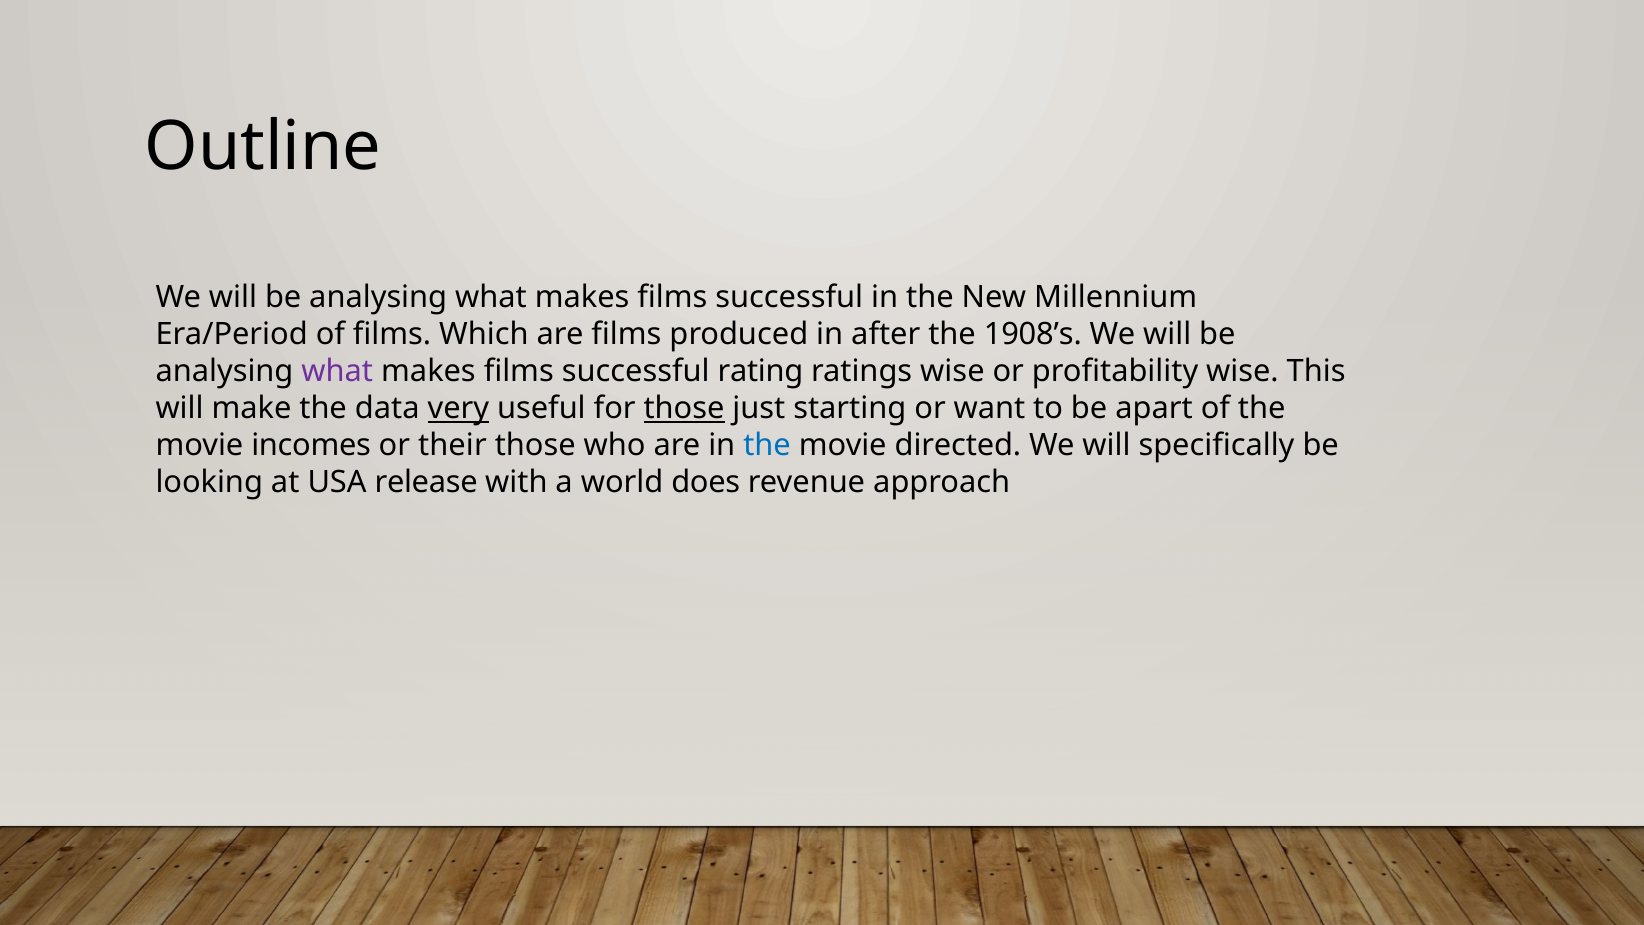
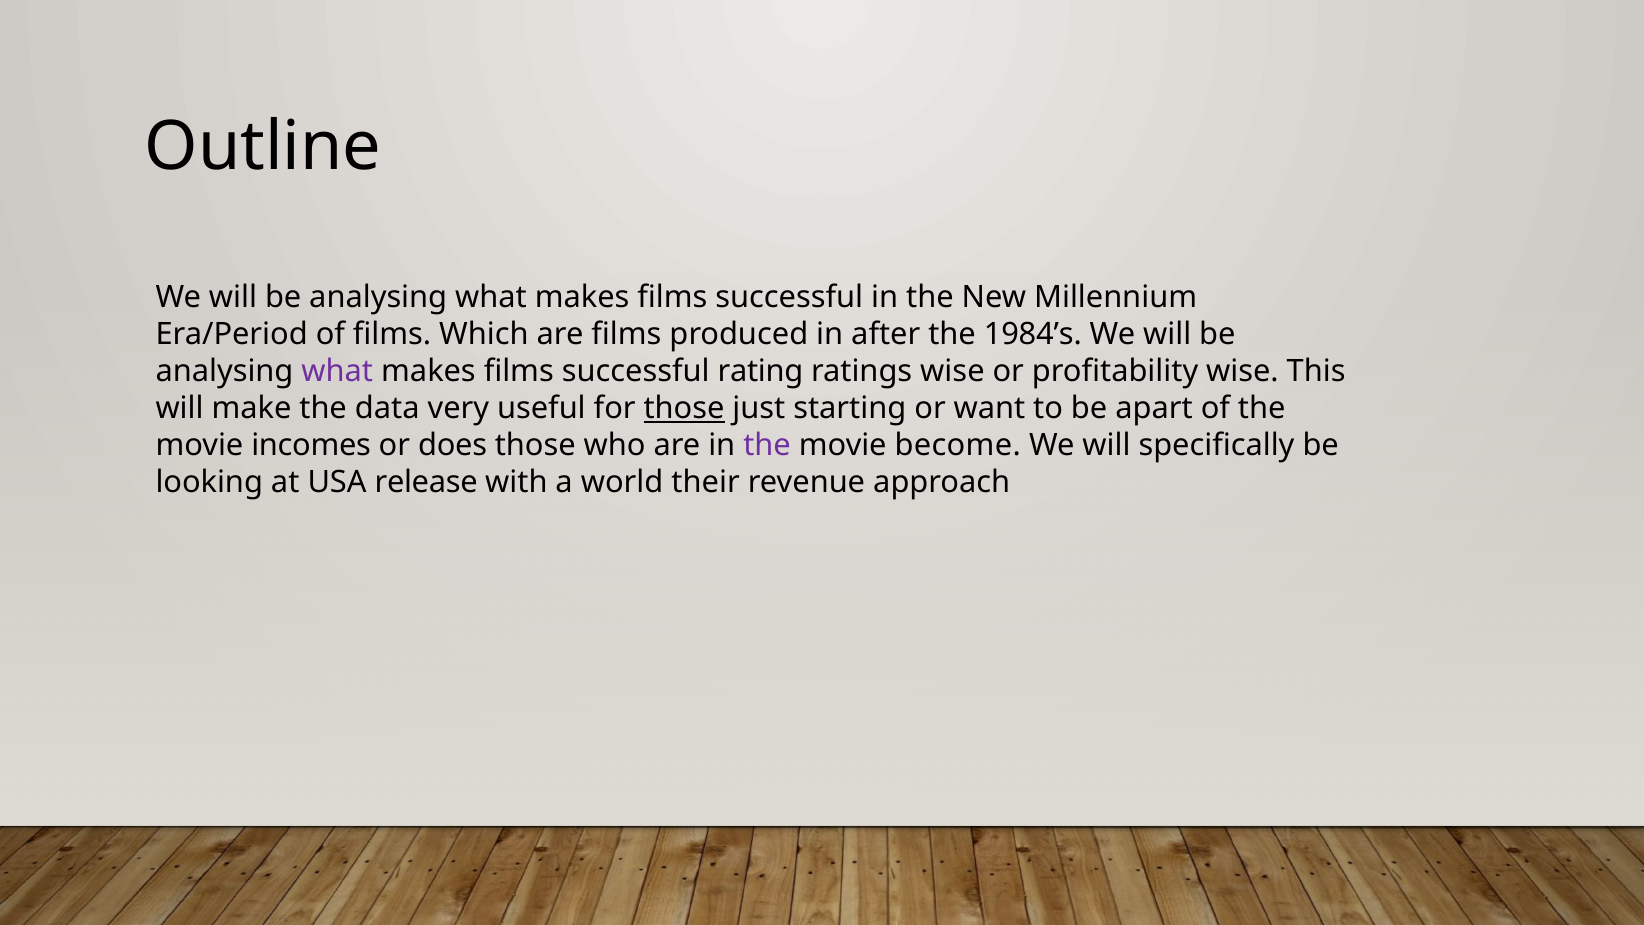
1908’s: 1908’s -> 1984’s
very underline: present -> none
their: their -> does
the at (767, 445) colour: blue -> purple
directed: directed -> become
does: does -> their
